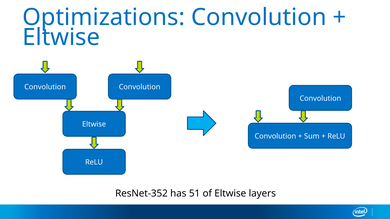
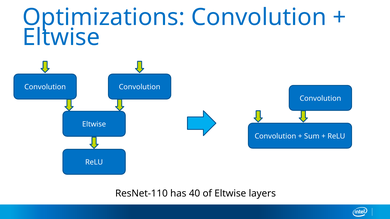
ResNet-352: ResNet-352 -> ResNet-110
51: 51 -> 40
